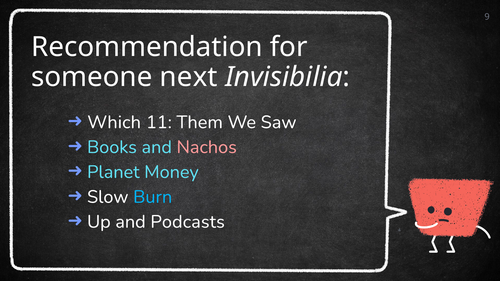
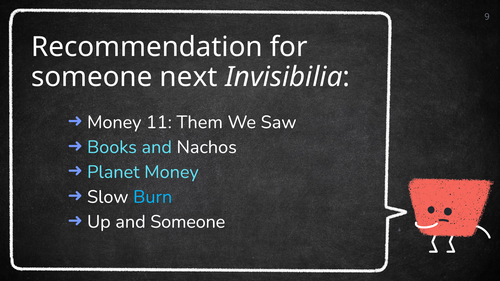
Which at (114, 122): Which -> Money
Nachos colour: pink -> white
and Podcasts: Podcasts -> Someone
